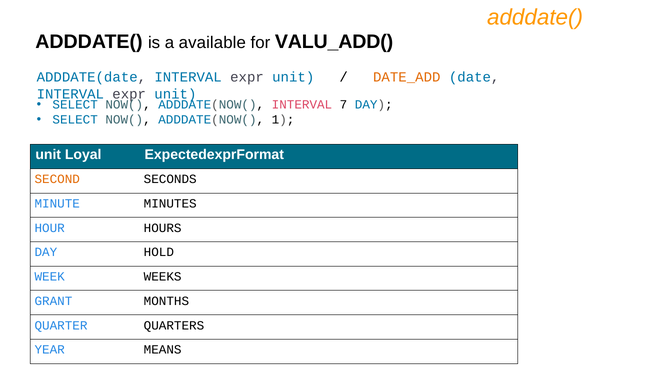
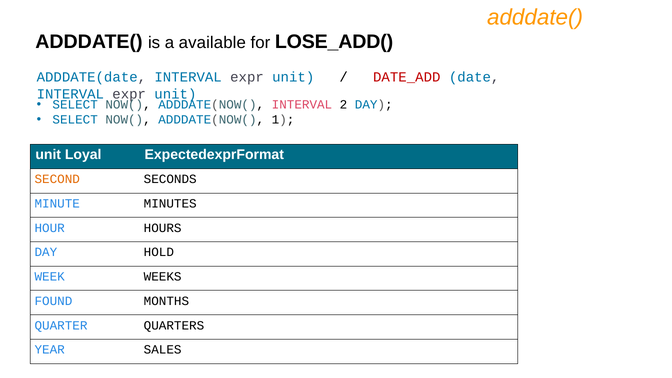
VALU_ADD(: VALU_ADD( -> LOSE_ADD(
DATE_ADD colour: orange -> red
7: 7 -> 2
GRANT: GRANT -> FOUND
MEANS: MEANS -> SALES
